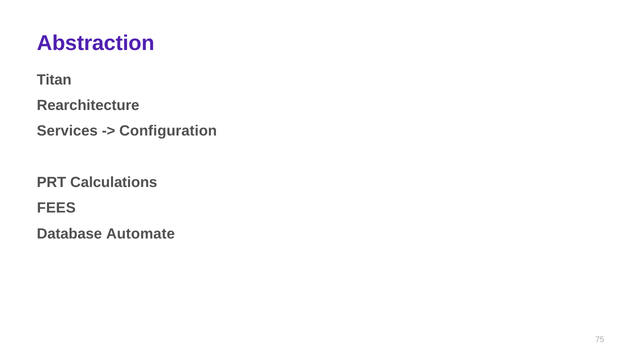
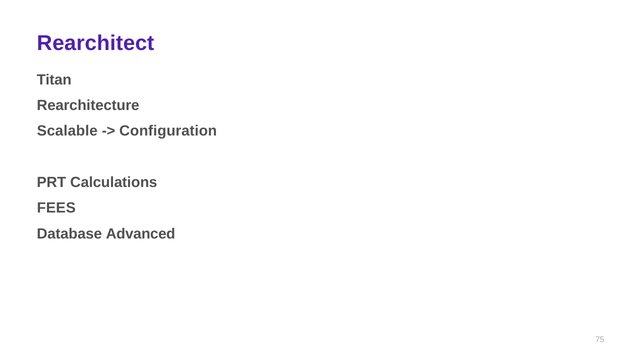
Abstraction: Abstraction -> Rearchitect
Services: Services -> Scalable
Automate: Automate -> Advanced
